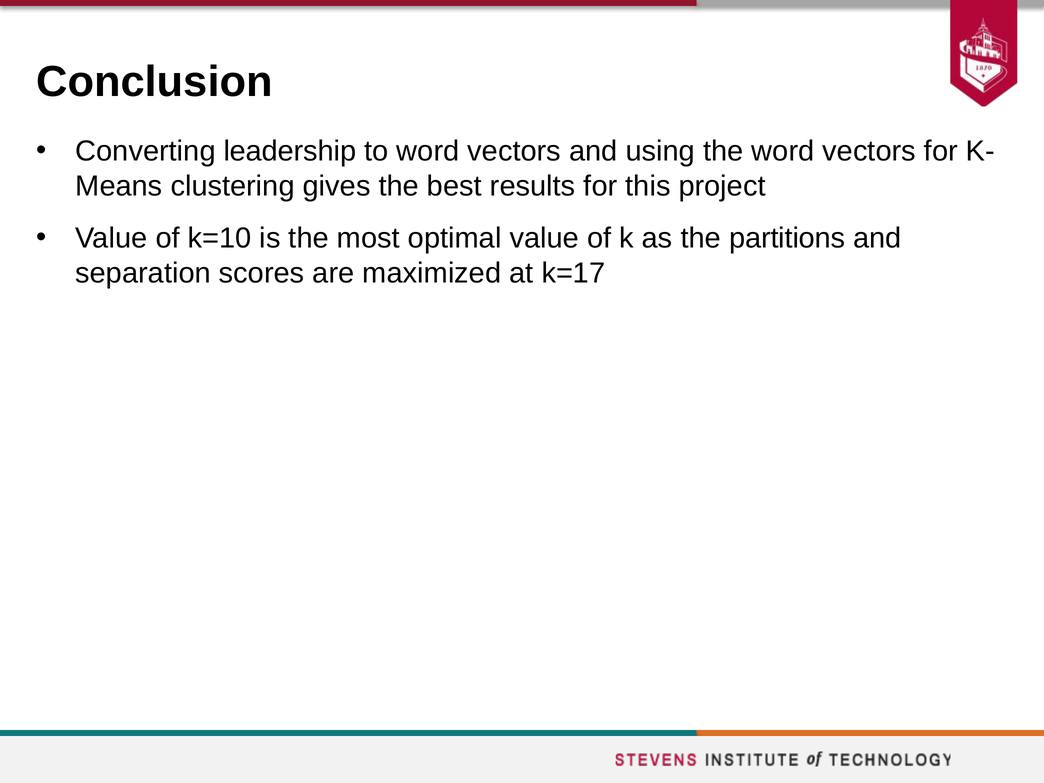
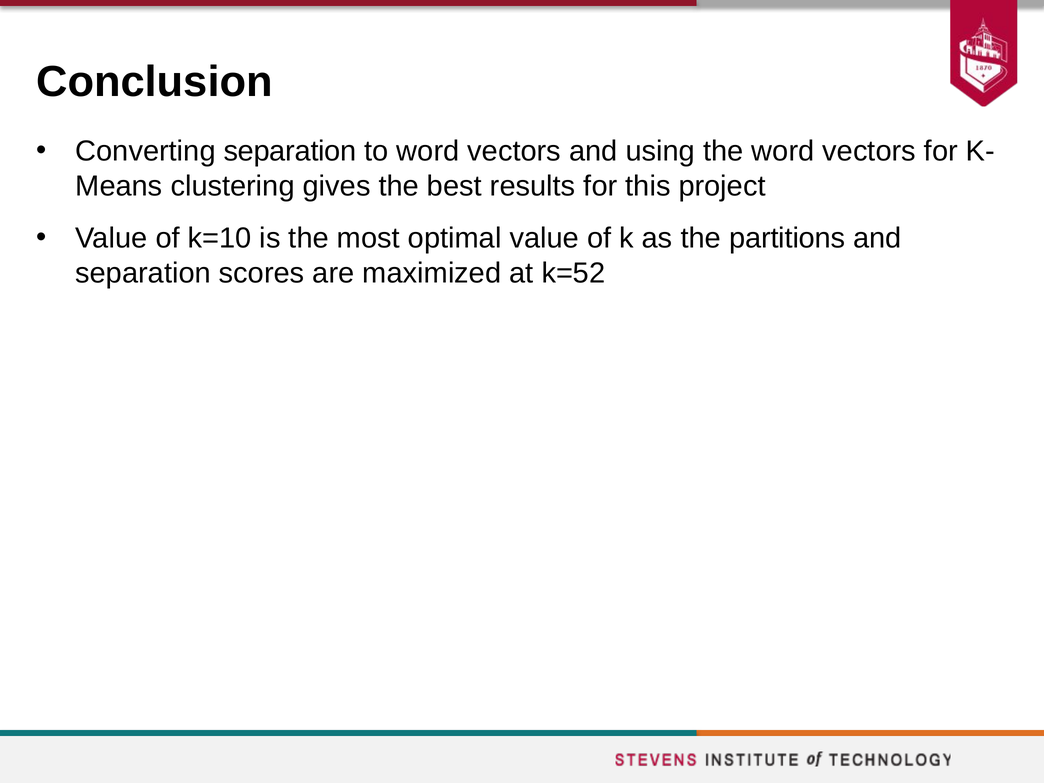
Converting leadership: leadership -> separation
k=17: k=17 -> k=52
